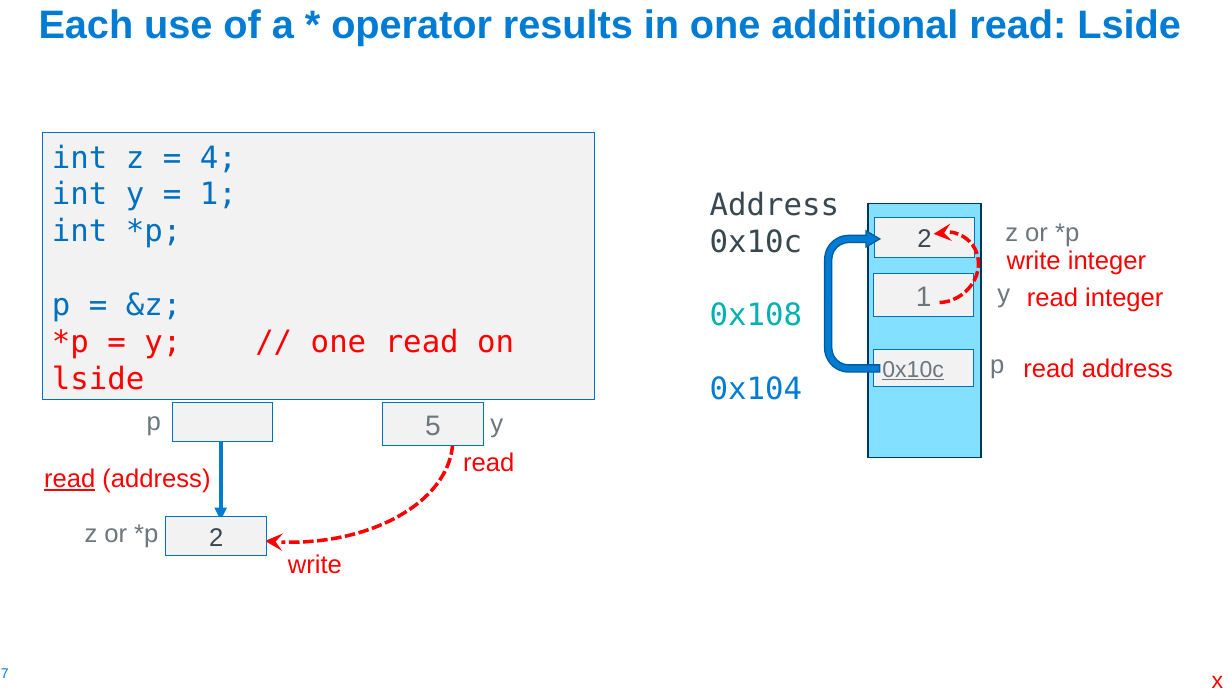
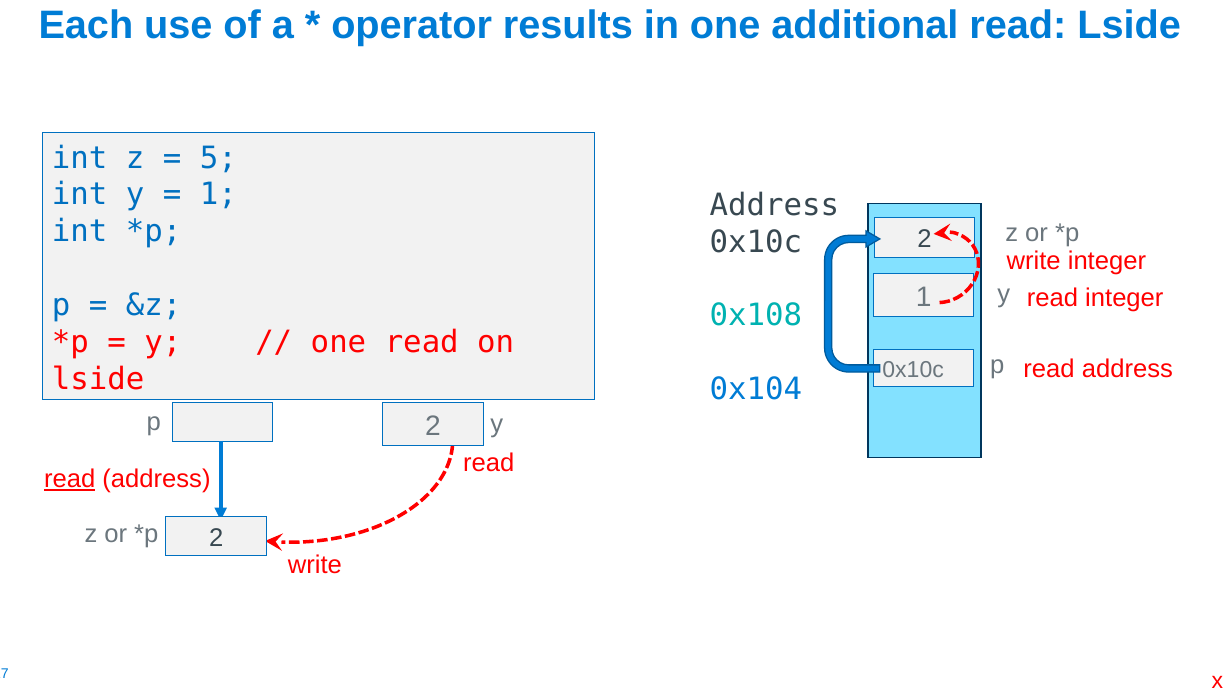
4: 4 -> 5
0x10c at (913, 370) underline: present -> none
p 5: 5 -> 2
